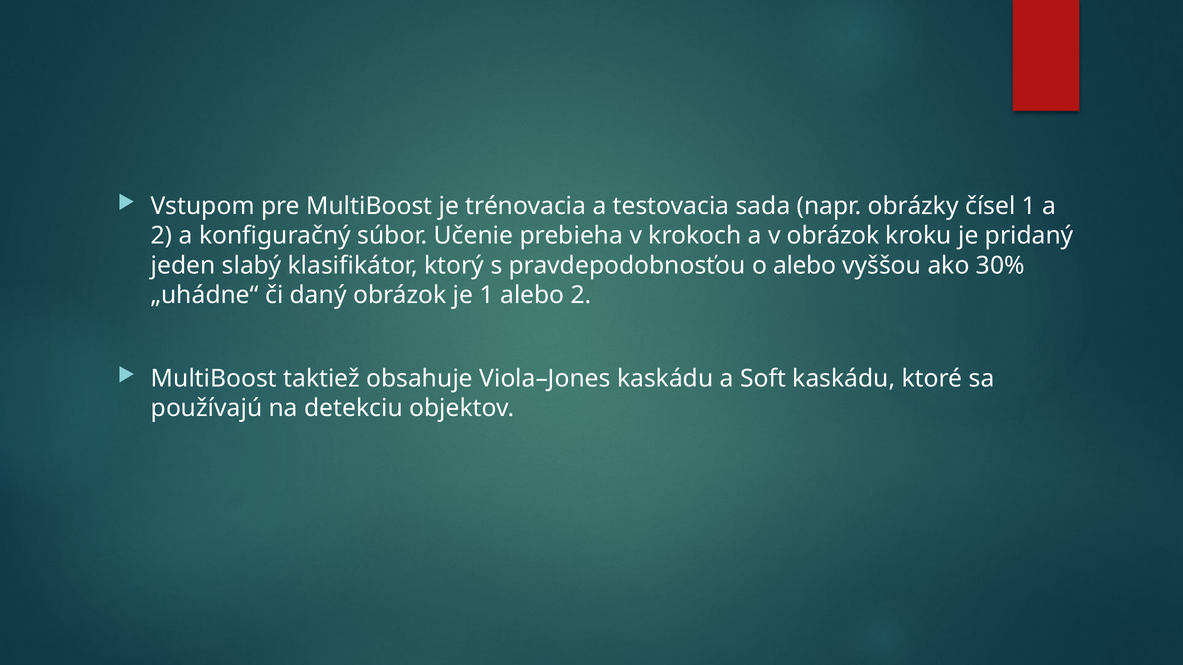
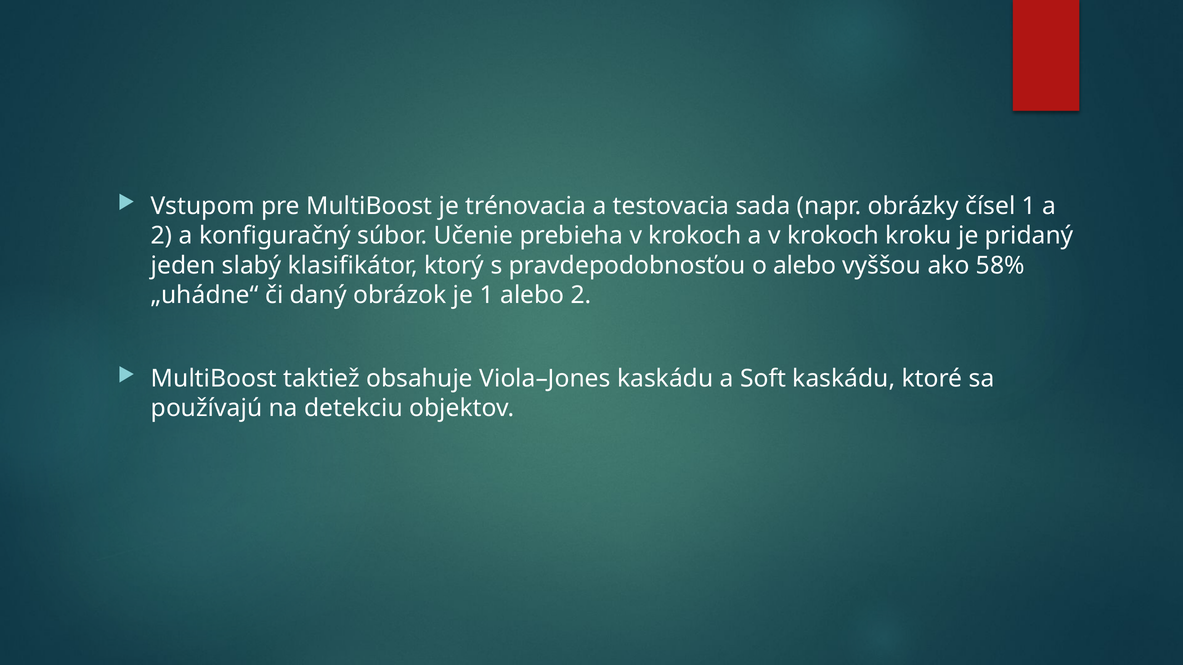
a v obrázok: obrázok -> krokoch
30%: 30% -> 58%
